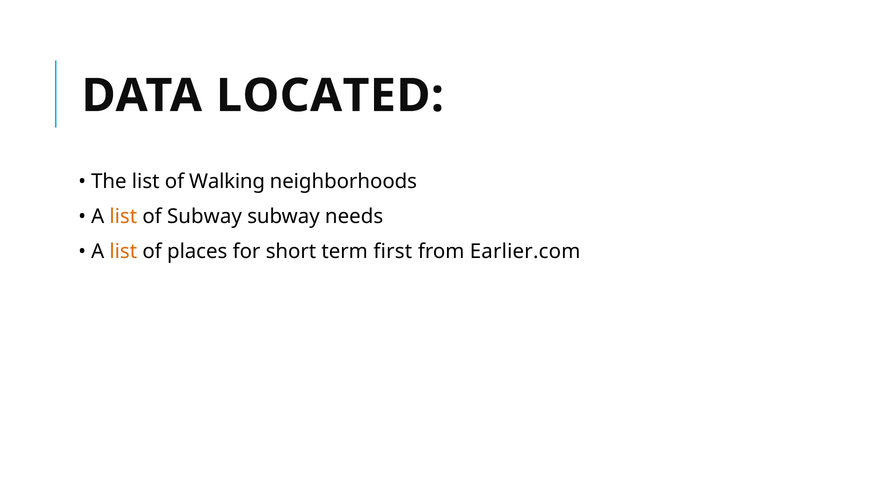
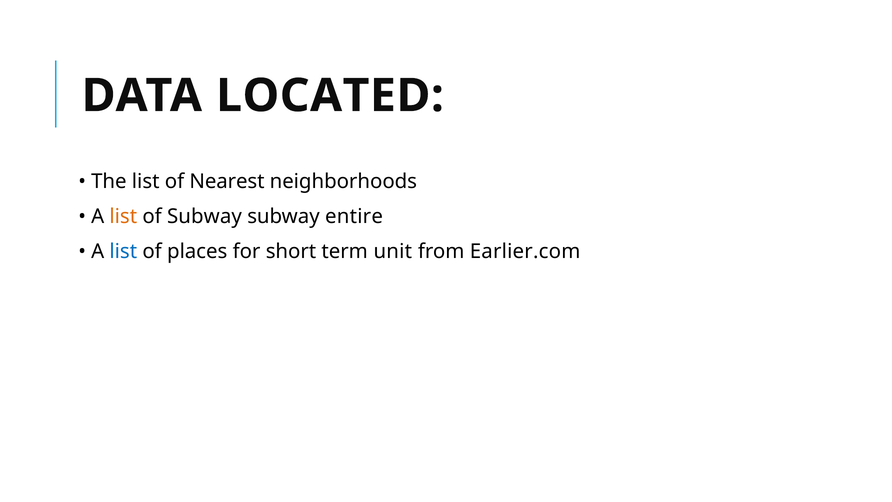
Walking: Walking -> Nearest
needs: needs -> entire
list at (123, 252) colour: orange -> blue
first: first -> unit
